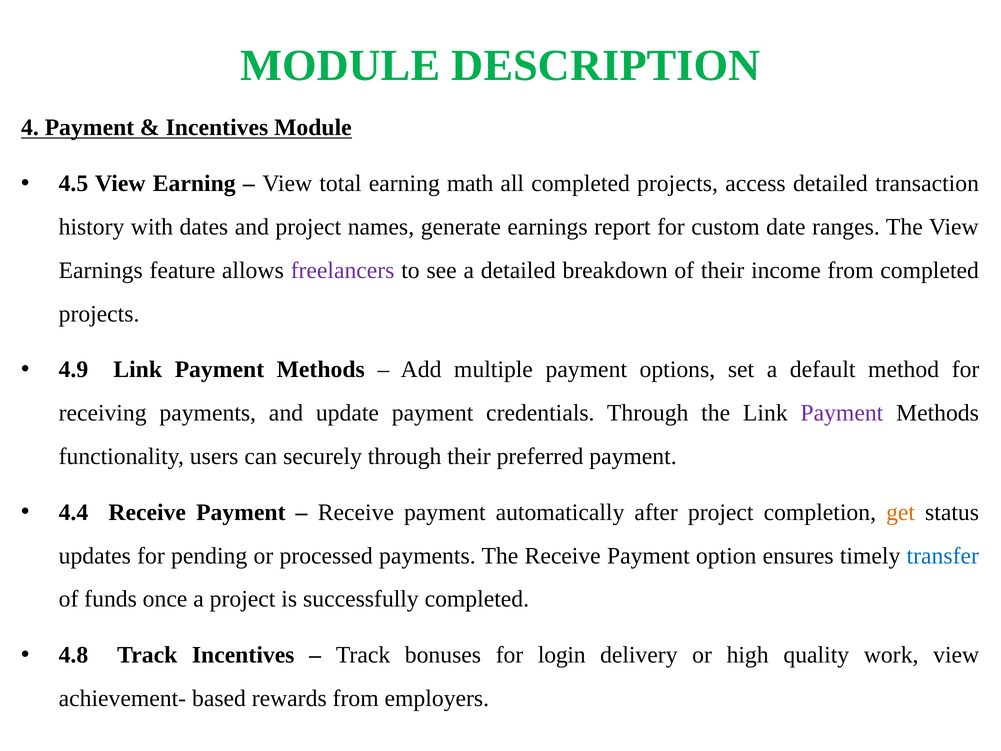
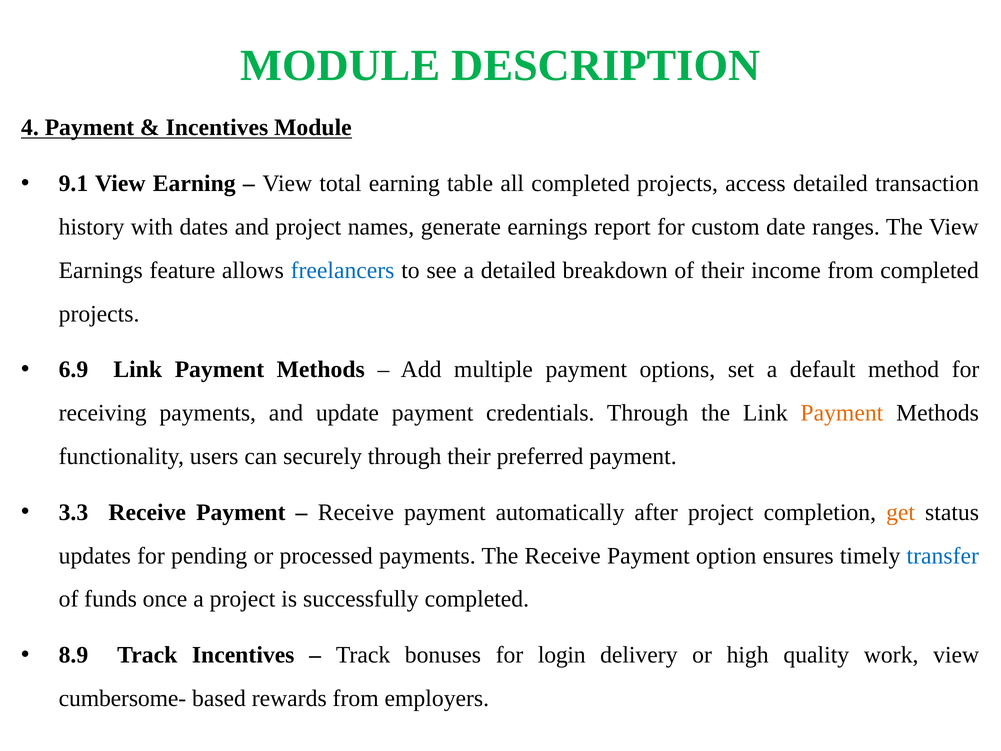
4.5: 4.5 -> 9.1
math: math -> table
freelancers colour: purple -> blue
4.9: 4.9 -> 6.9
Payment at (842, 413) colour: purple -> orange
4.4: 4.4 -> 3.3
4.8: 4.8 -> 8.9
achievement-: achievement- -> cumbersome-
